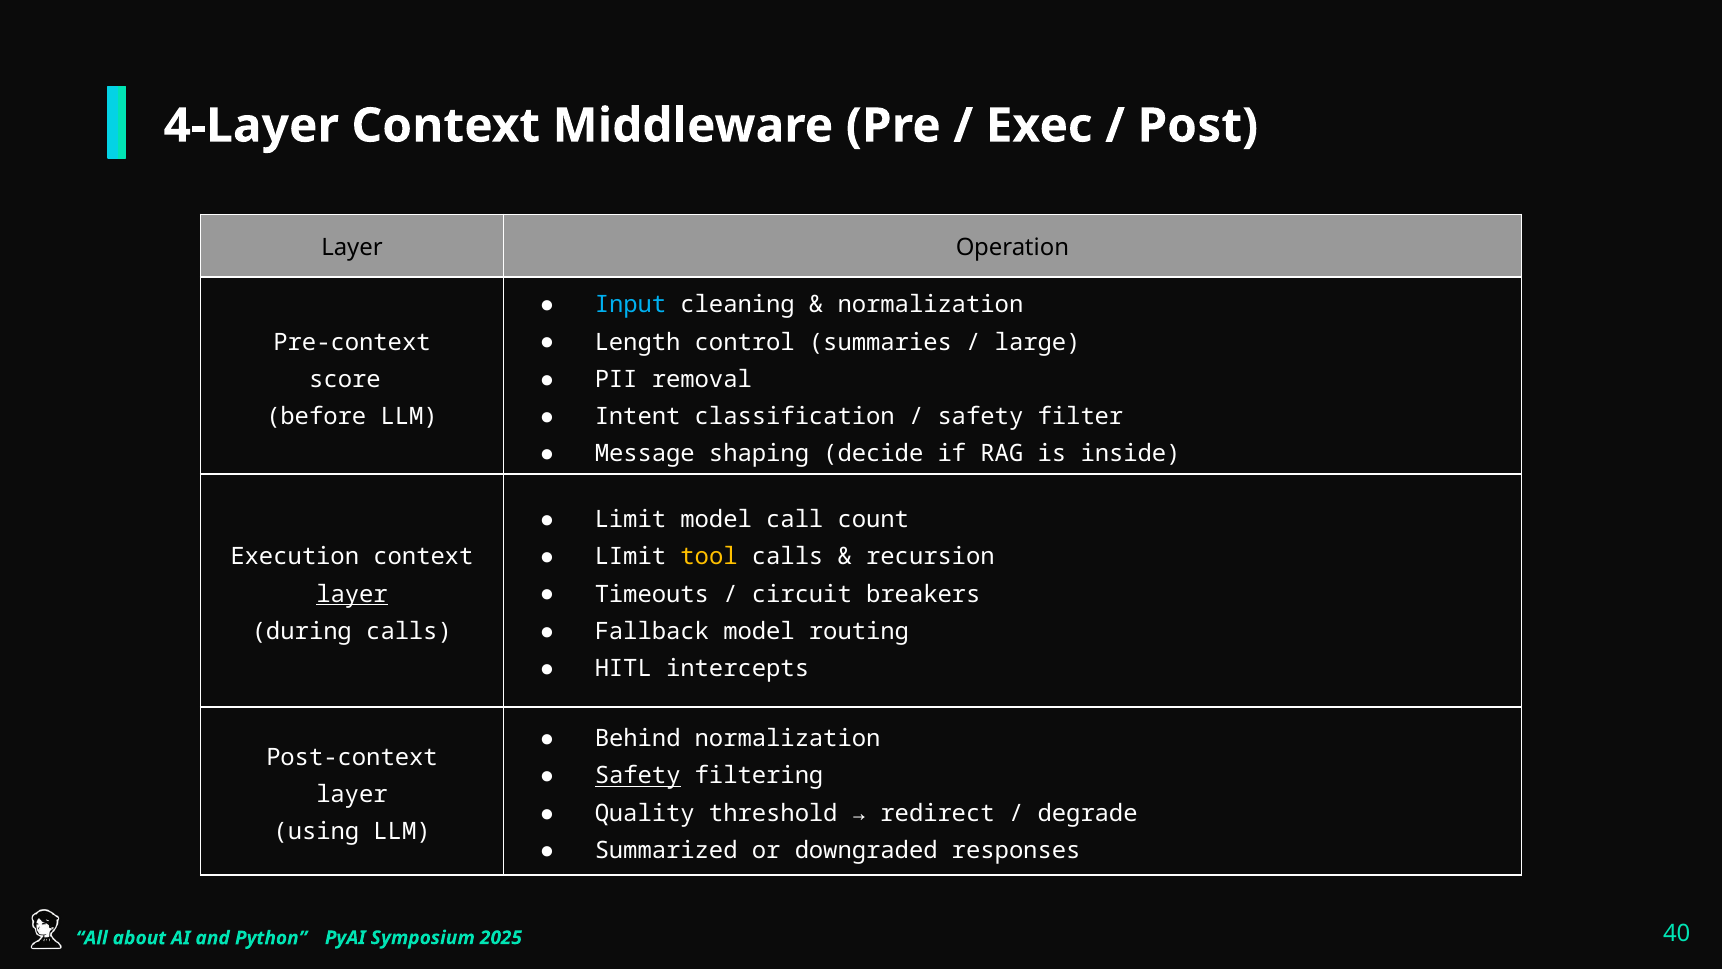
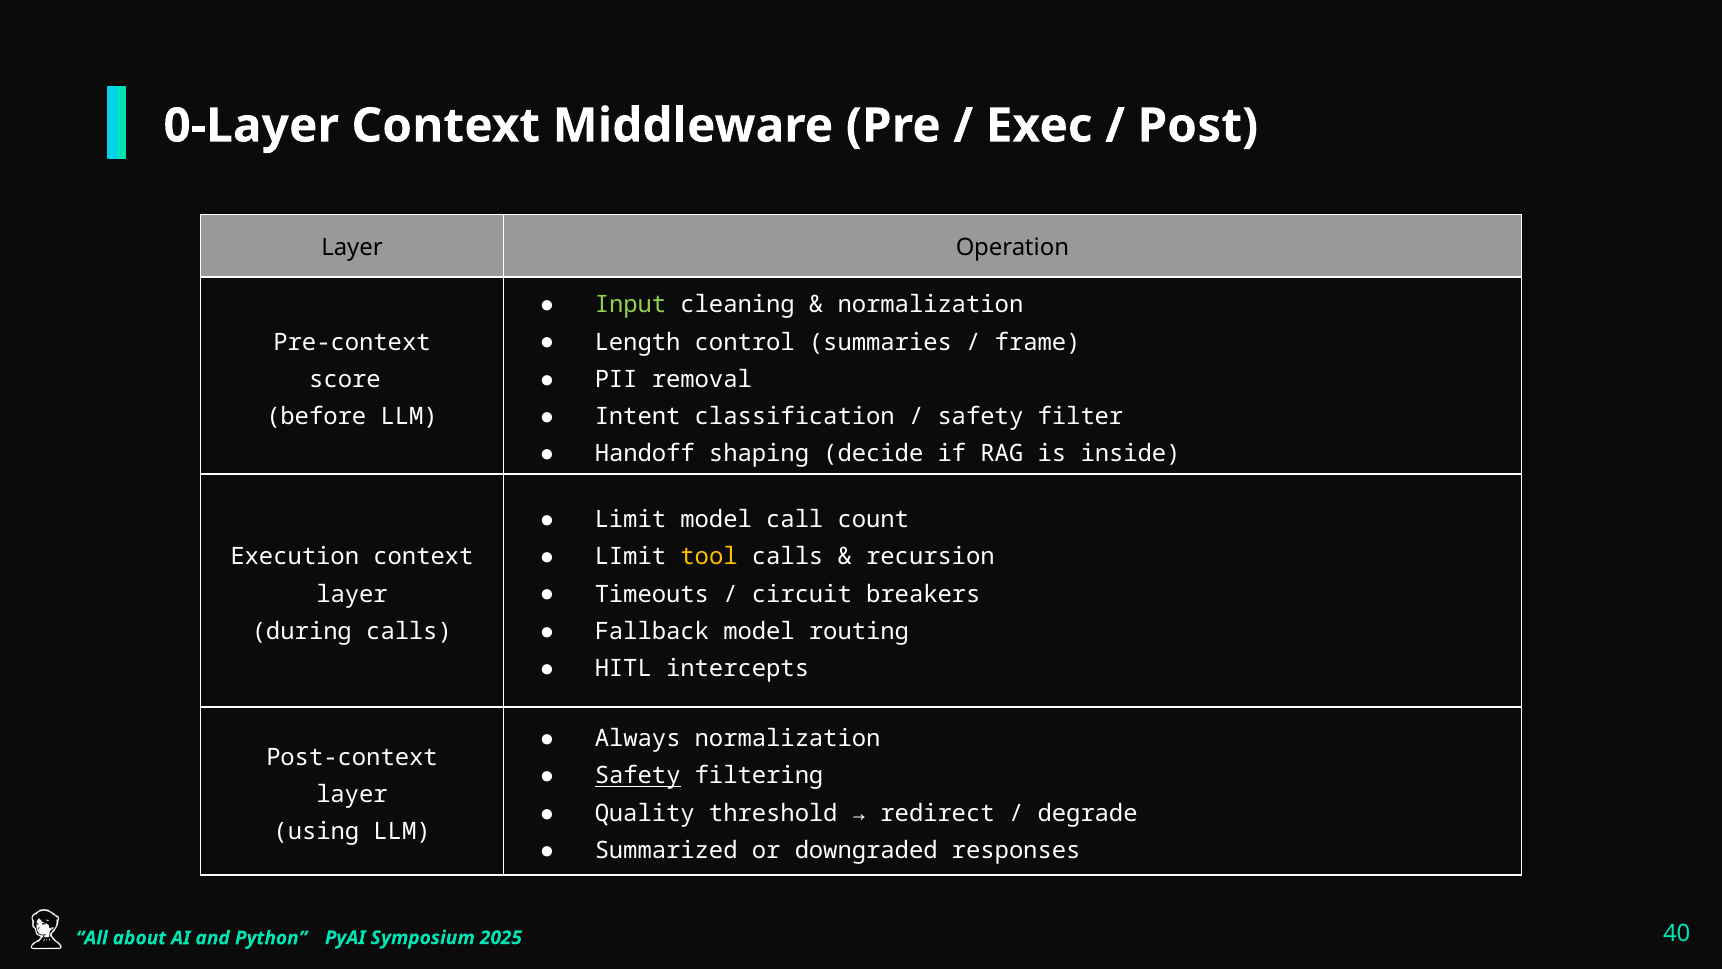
4-Layer: 4-Layer -> 0-Layer
Input colour: light blue -> light green
large: large -> frame
Message: Message -> Handoff
layer at (352, 594) underline: present -> none
Behind: Behind -> Always
